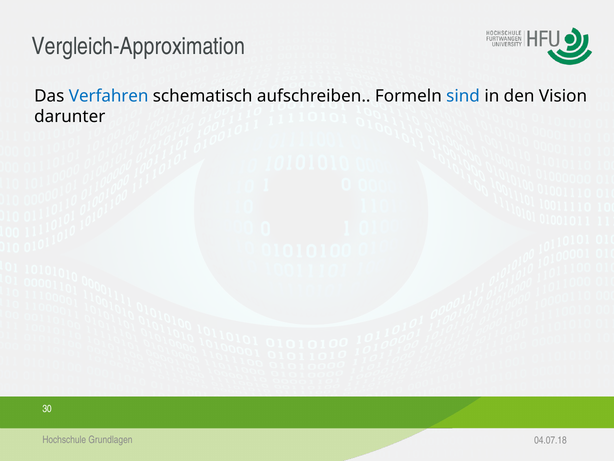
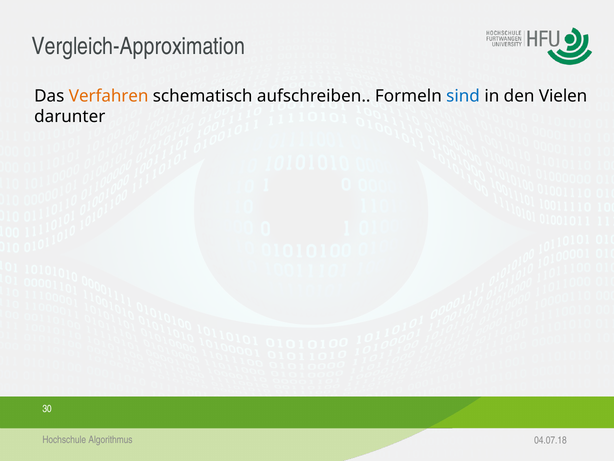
Verfahren colour: blue -> orange
Vision: Vision -> Vielen
Grundlagen: Grundlagen -> Algorithmus
